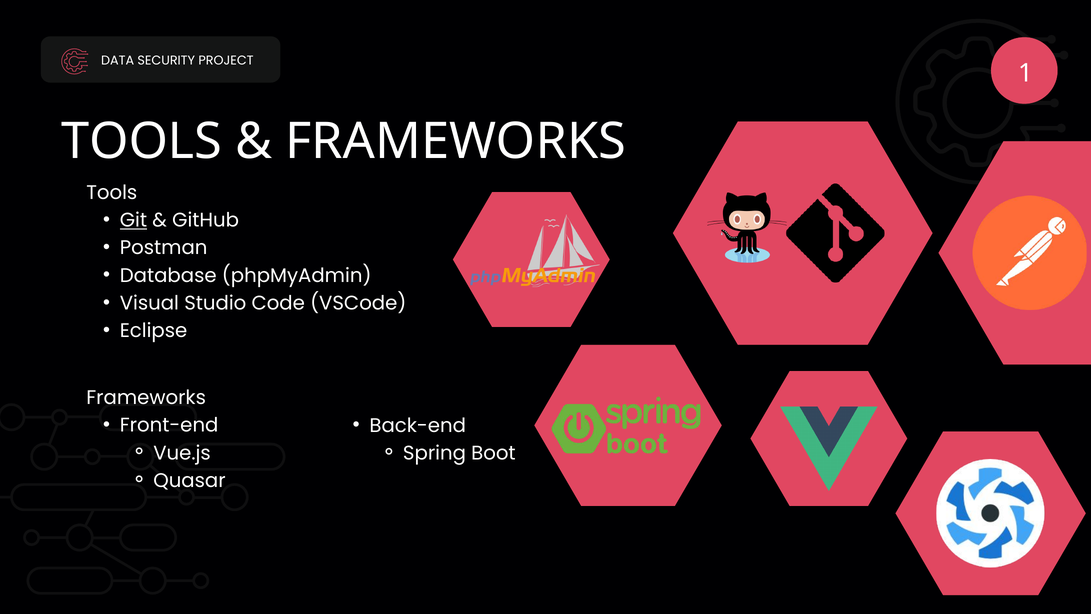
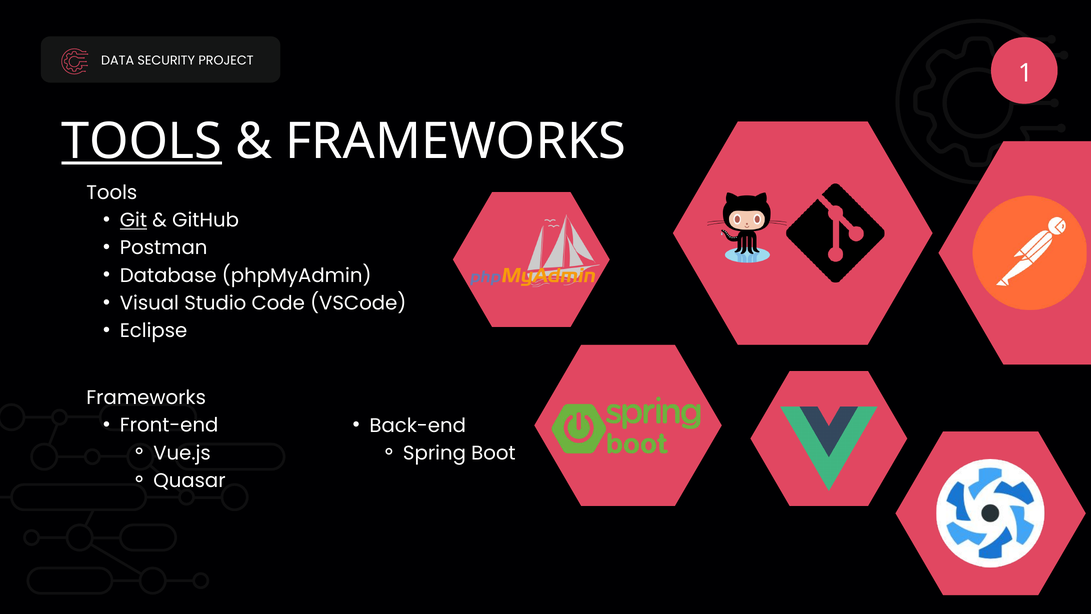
TOOLS at (142, 141) underline: none -> present
